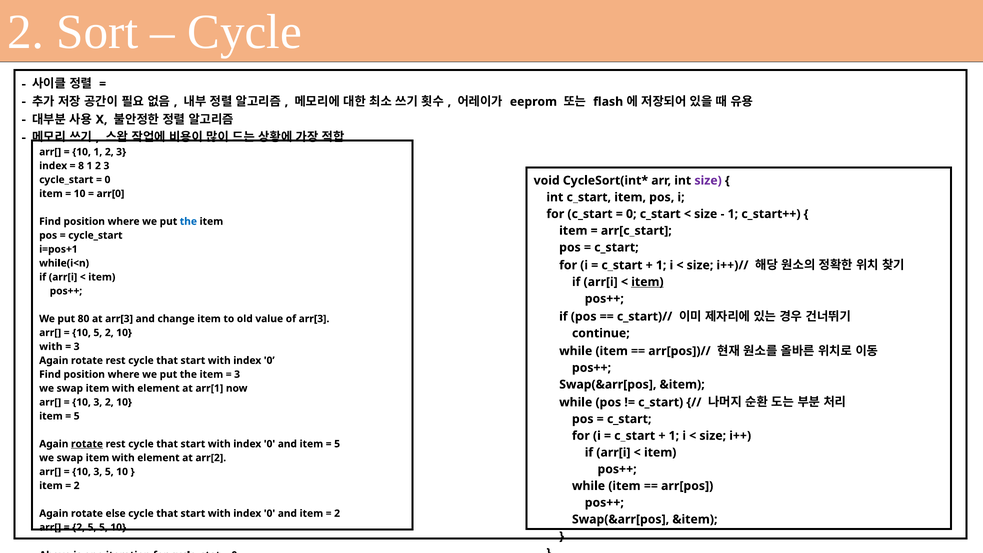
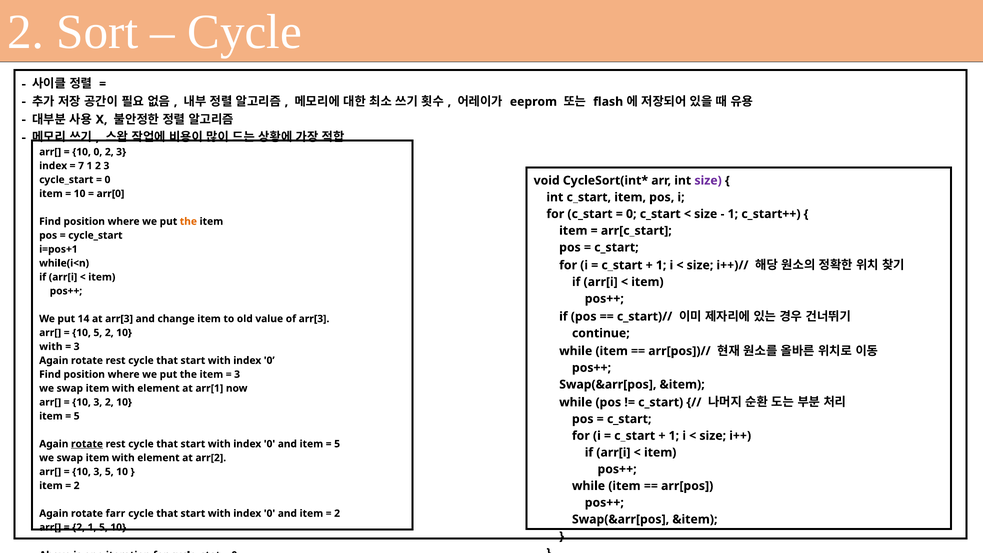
10 1: 1 -> 0
8: 8 -> 7
the at (188, 221) colour: blue -> orange
item at (647, 282) underline: present -> none
80: 80 -> 14
else: else -> farr
2 5: 5 -> 1
